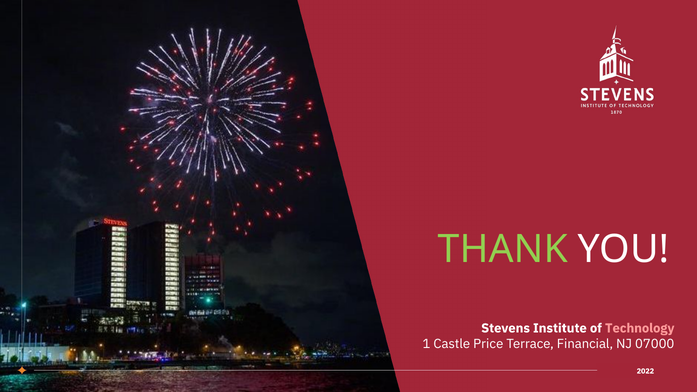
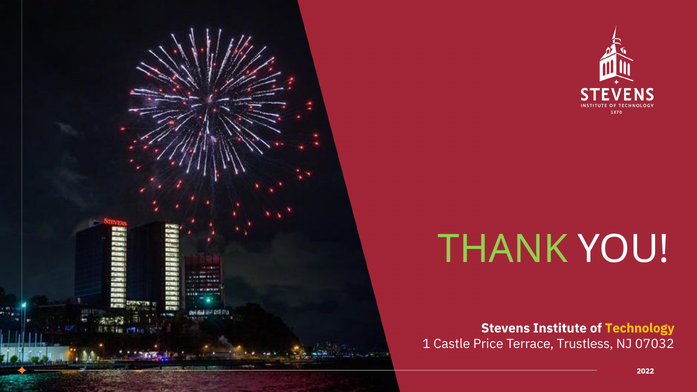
Technology colour: pink -> yellow
Financial: Financial -> Trustless
07000: 07000 -> 07032
